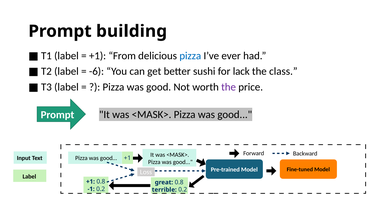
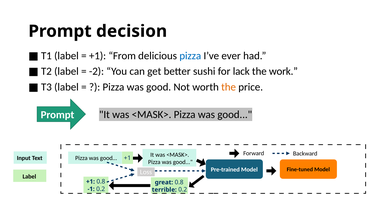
building: building -> decision
-6: -6 -> -2
class: class -> work
the at (229, 87) colour: purple -> orange
